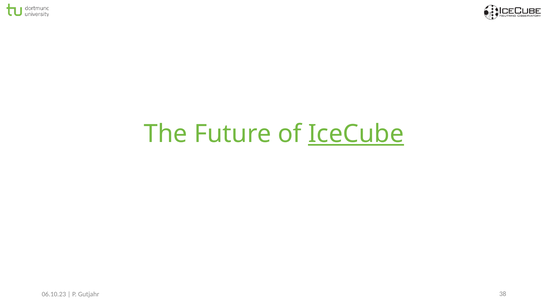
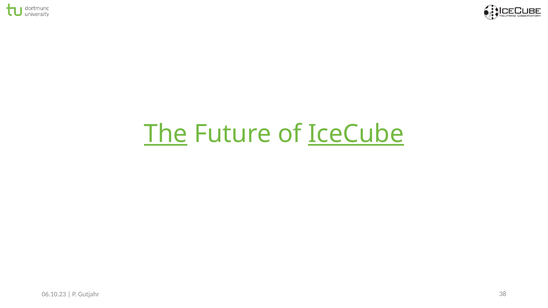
The underline: none -> present
